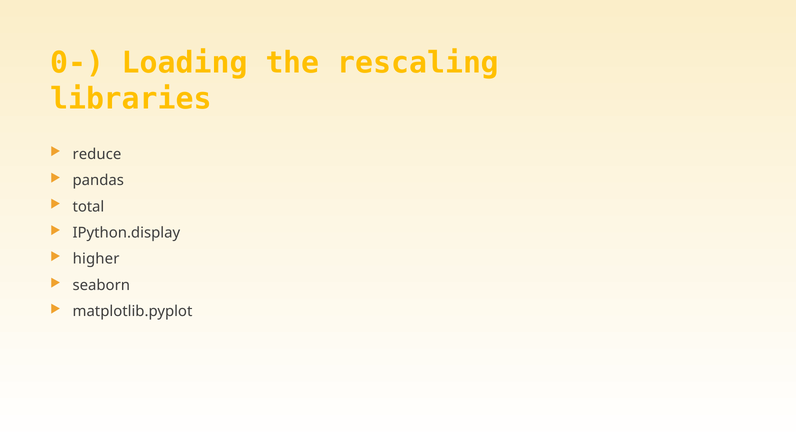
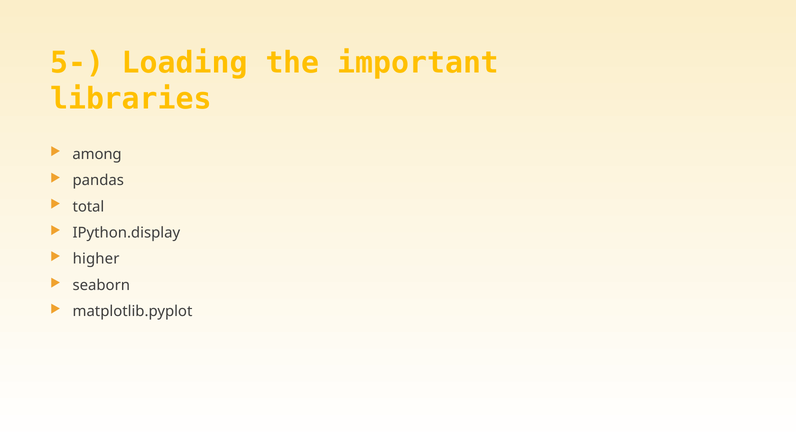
0-: 0- -> 5-
rescaling: rescaling -> important
reduce: reduce -> among
